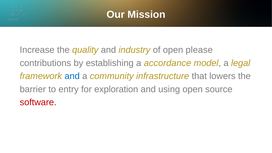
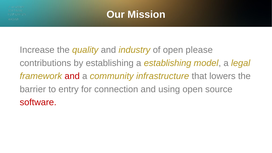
a accordance: accordance -> establishing
and at (72, 76) colour: blue -> red
exploration: exploration -> connection
